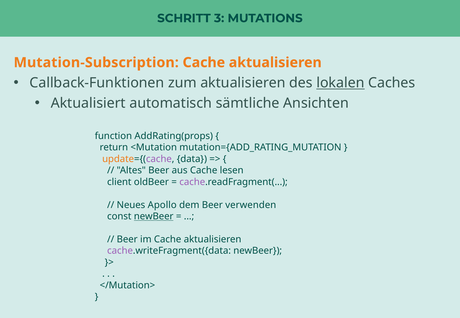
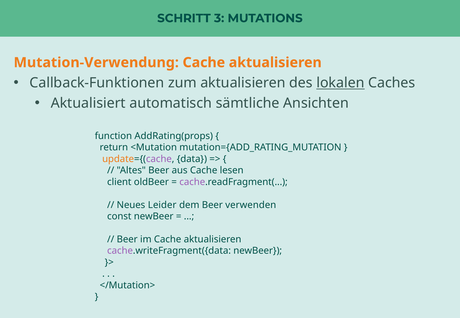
Mutation-Subscription: Mutation-Subscription -> Mutation-Verwendung
Apollo: Apollo -> Leider
newBeer at (154, 217) underline: present -> none
